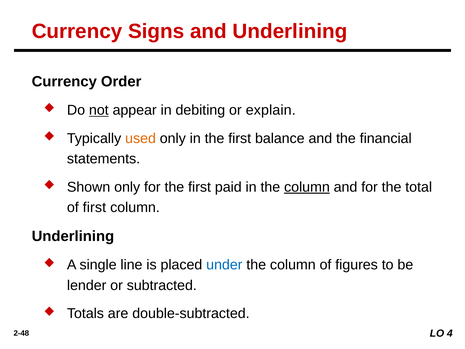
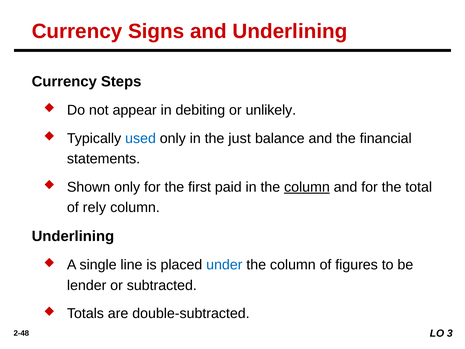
Order: Order -> Steps
not underline: present -> none
explain: explain -> unlikely
used colour: orange -> blue
in the first: first -> just
of first: first -> rely
4: 4 -> 3
